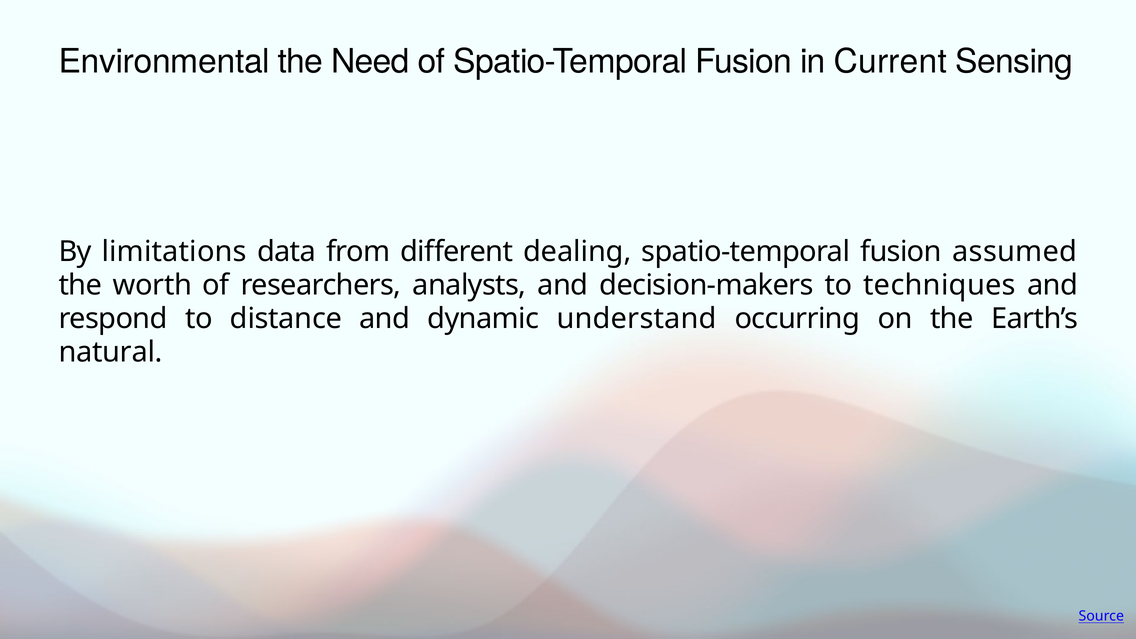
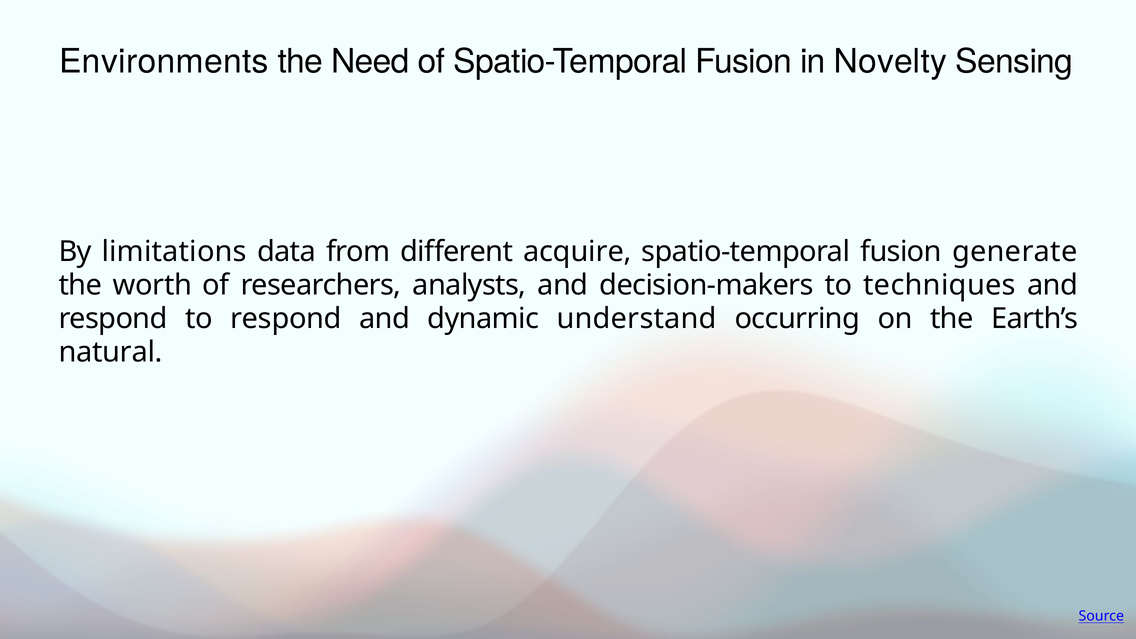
Environmental: Environmental -> Environments
Current: Current -> Novelty
dealing: dealing -> acquire
assumed: assumed -> generate
to distance: distance -> respond
